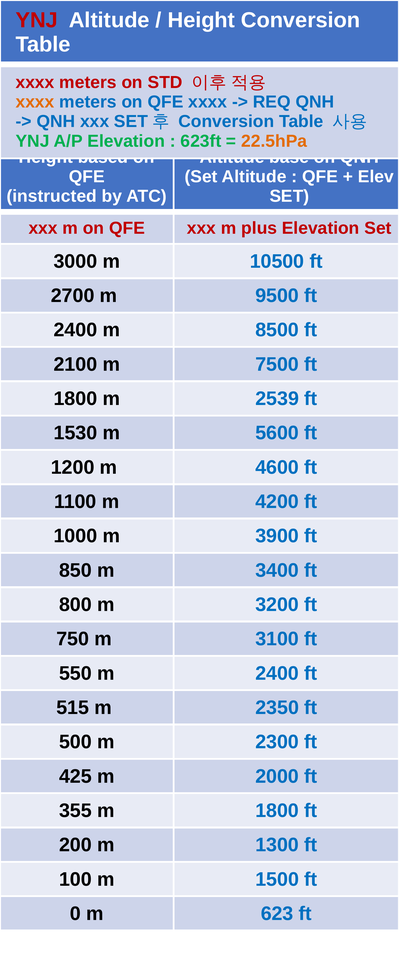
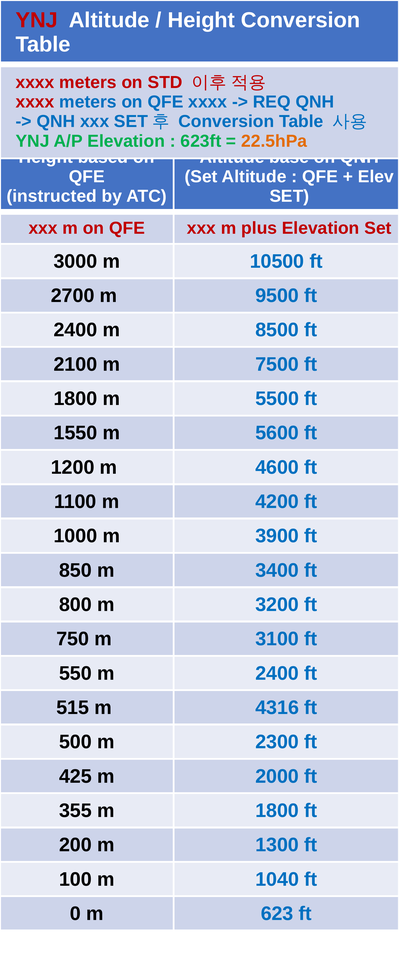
xxxx at (35, 102) colour: orange -> red
2539: 2539 -> 5500
1530: 1530 -> 1550
2350: 2350 -> 4316
1500: 1500 -> 1040
